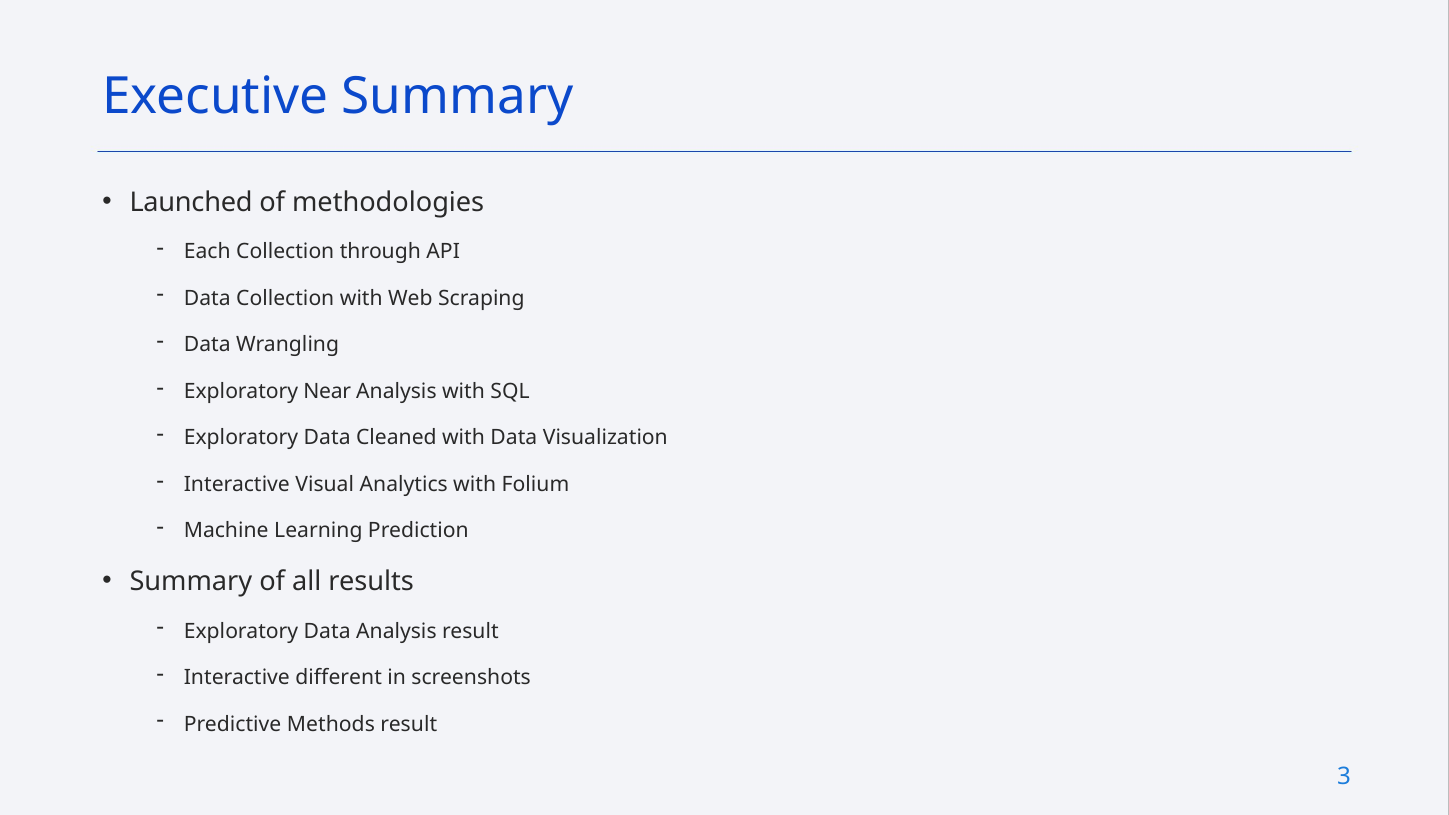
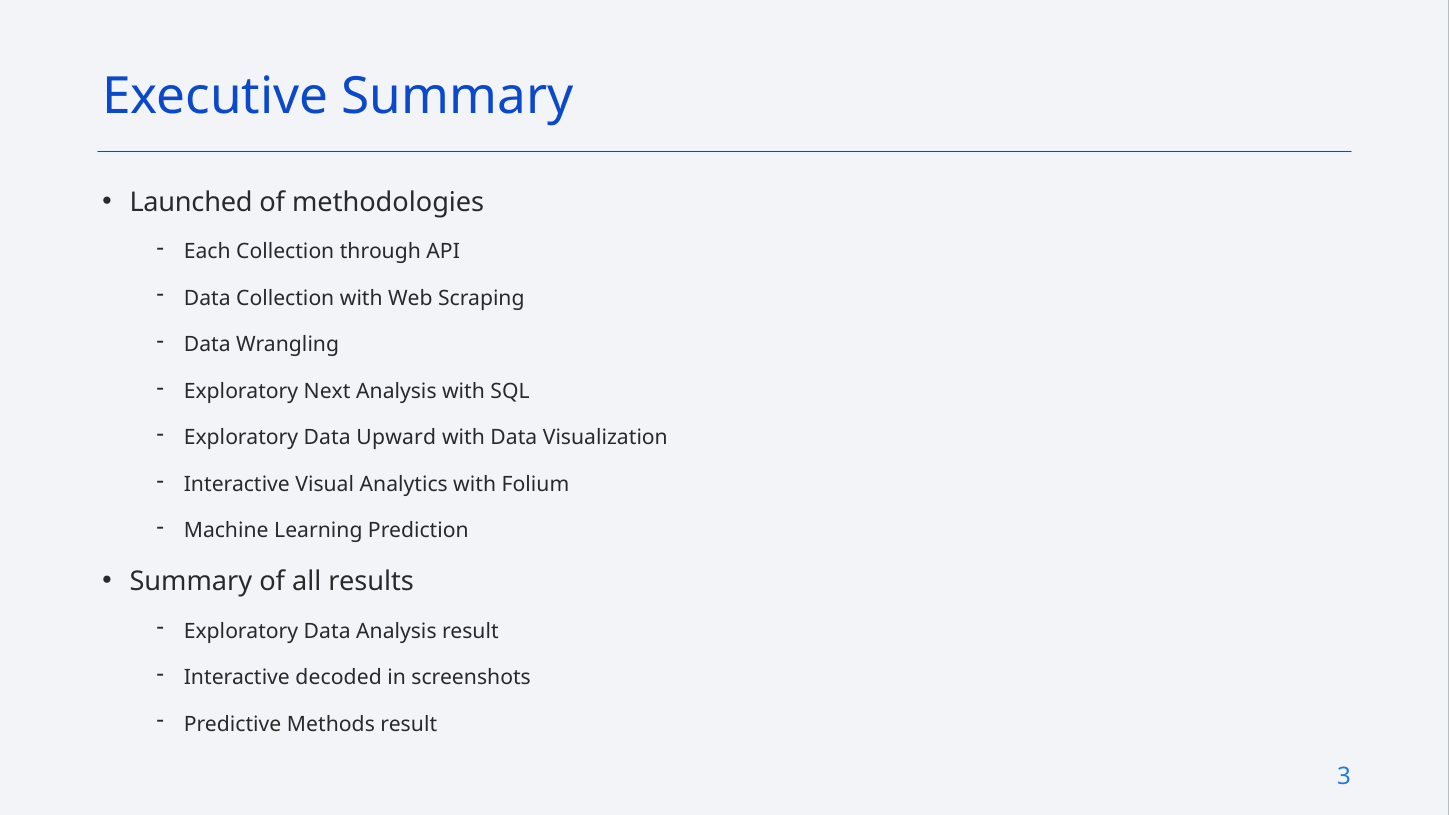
Near: Near -> Next
Cleaned: Cleaned -> Upward
different: different -> decoded
